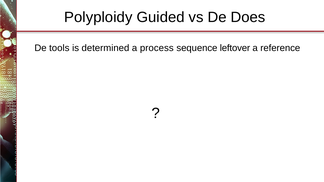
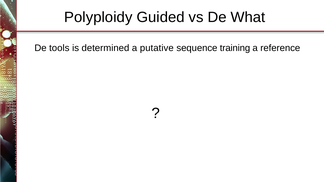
Does: Does -> What
process: process -> putative
leftover: leftover -> training
